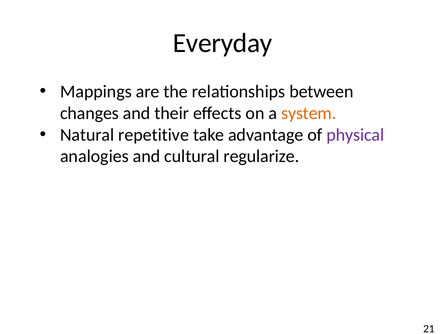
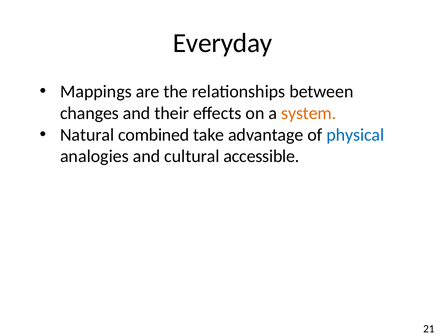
repetitive: repetitive -> combined
physical colour: purple -> blue
regularize: regularize -> accessible
